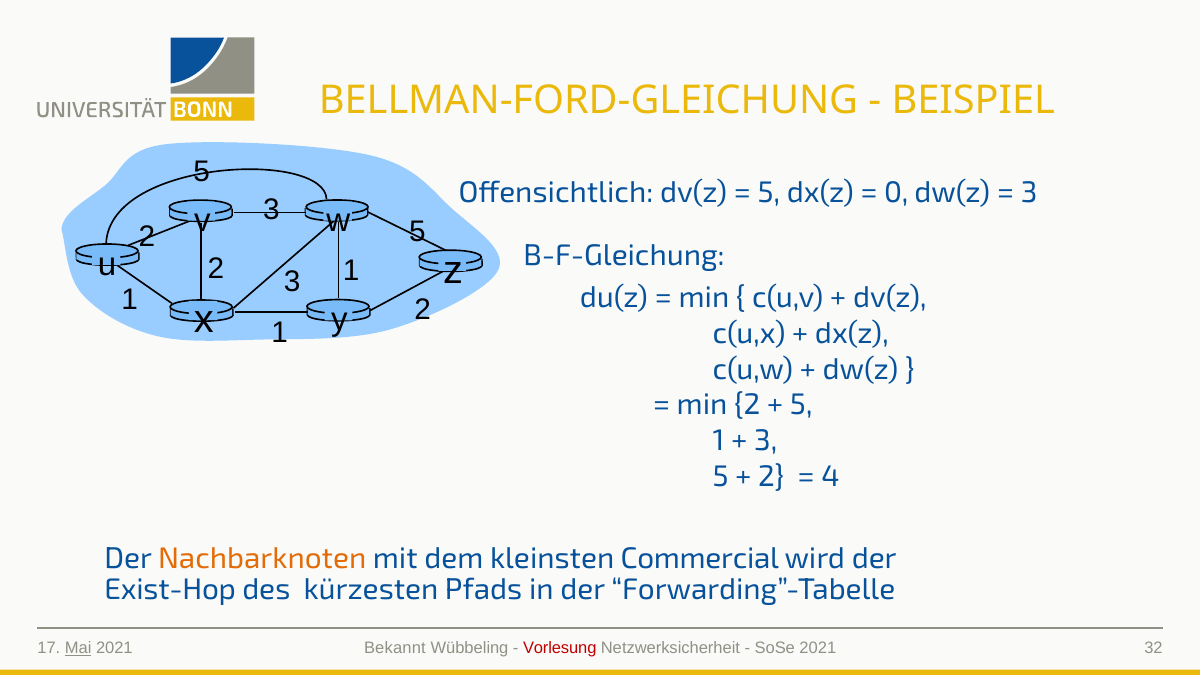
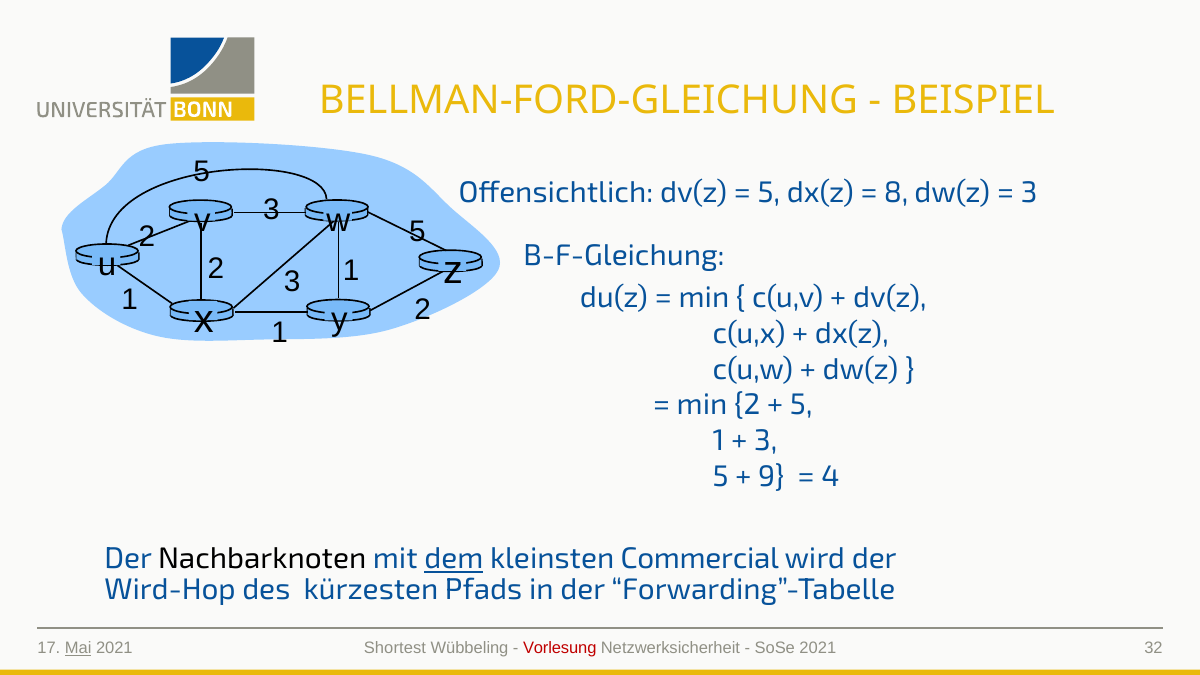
0: 0 -> 8
2 at (771, 476): 2 -> 9
Nachbarknoten colour: orange -> black
dem underline: none -> present
Exist-Hop: Exist-Hop -> Wird-Hop
Bekannt: Bekannt -> Shortest
